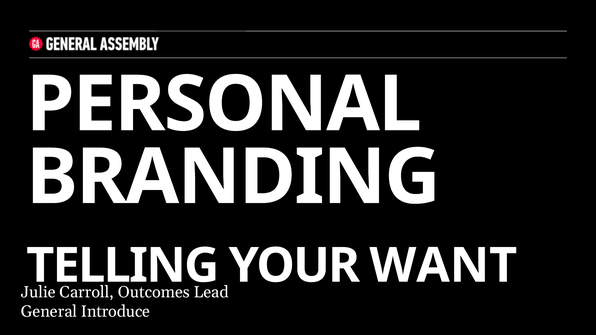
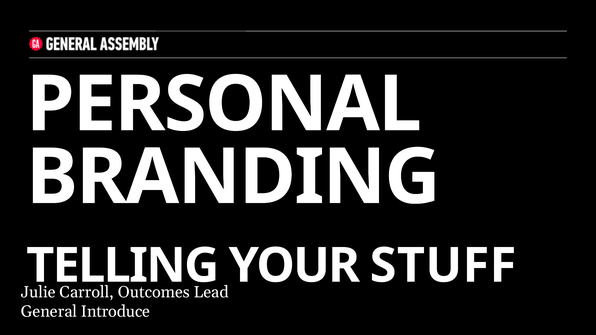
WANT: WANT -> STUFF
